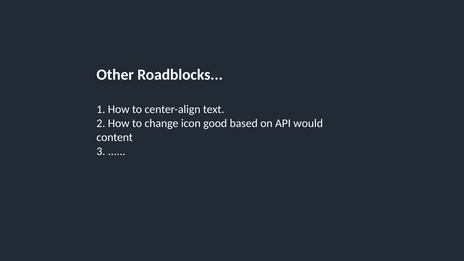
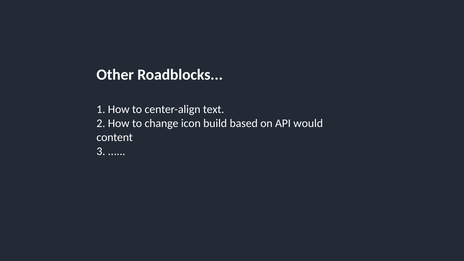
good: good -> build
